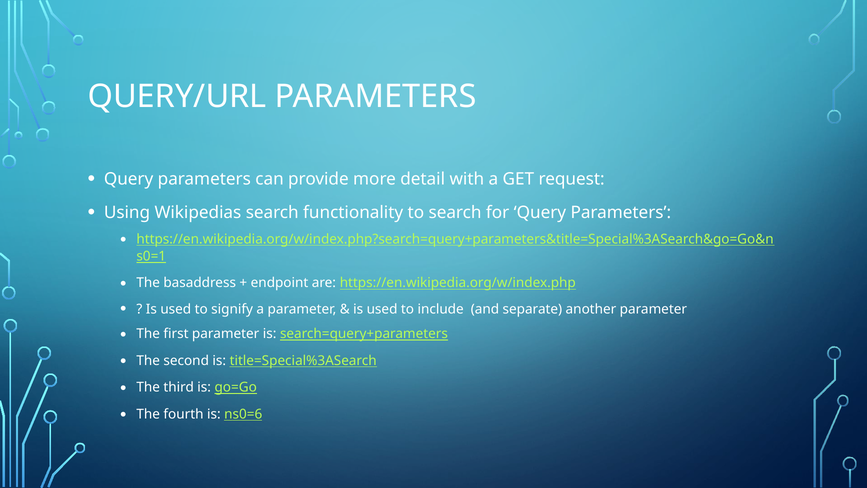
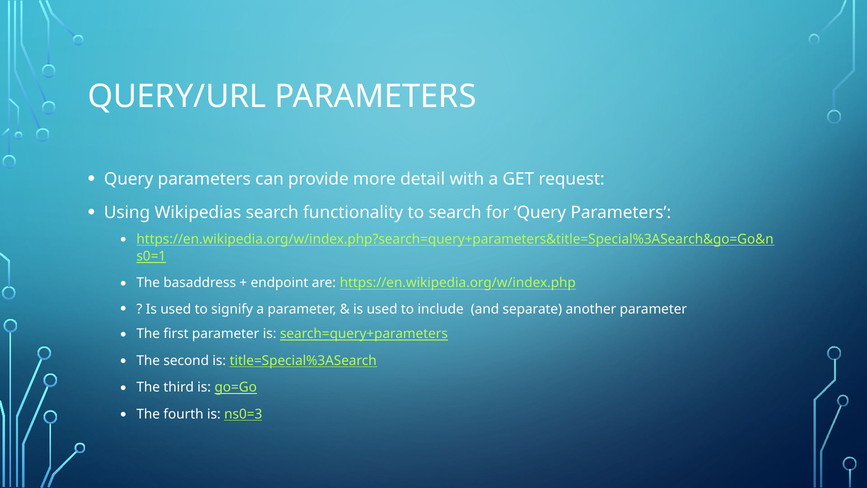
ns0=6: ns0=6 -> ns0=3
